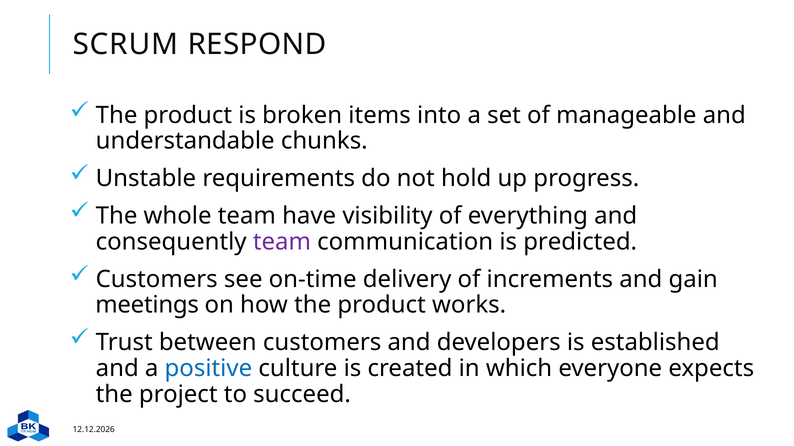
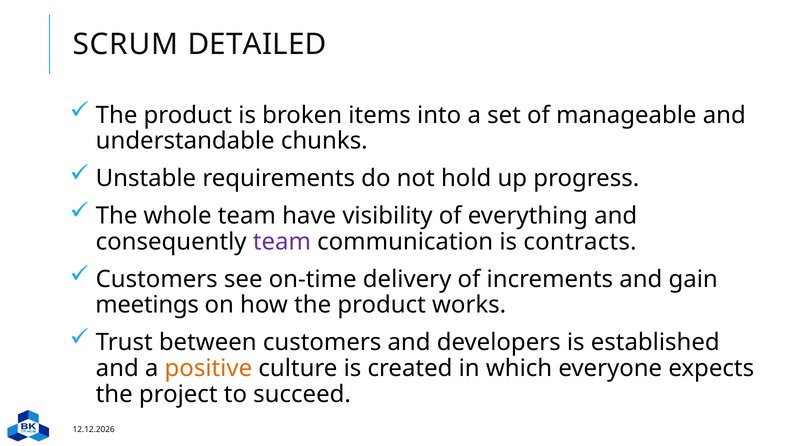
RESPOND: RESPOND -> DETAILED
predicted: predicted -> contracts
positive colour: blue -> orange
